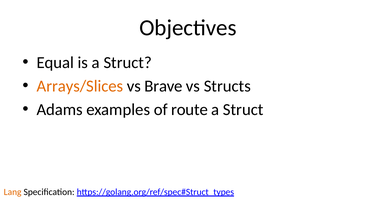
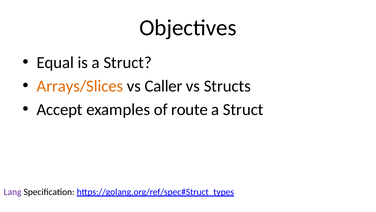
Brave: Brave -> Caller
Adams: Adams -> Accept
Lang colour: orange -> purple
